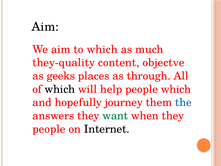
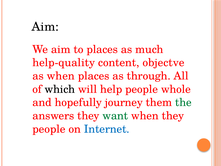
to which: which -> places
they-quality: they-quality -> help-quality
as geeks: geeks -> when
people which: which -> whole
the colour: blue -> green
Internet colour: black -> blue
